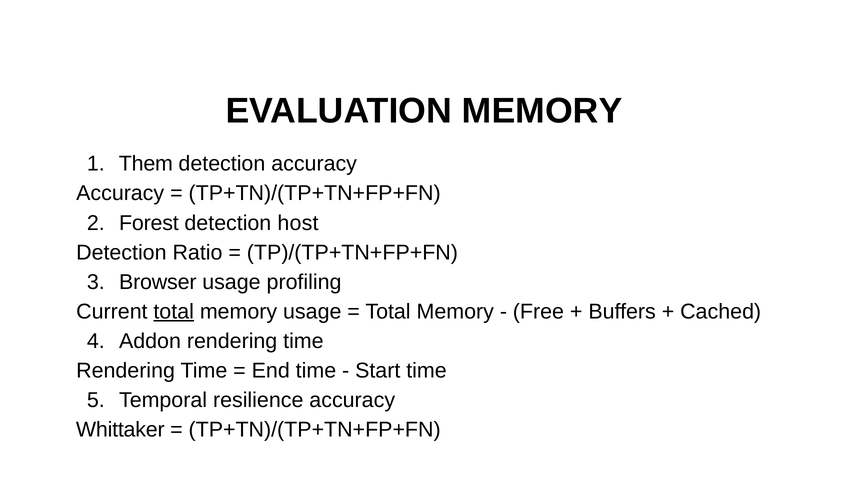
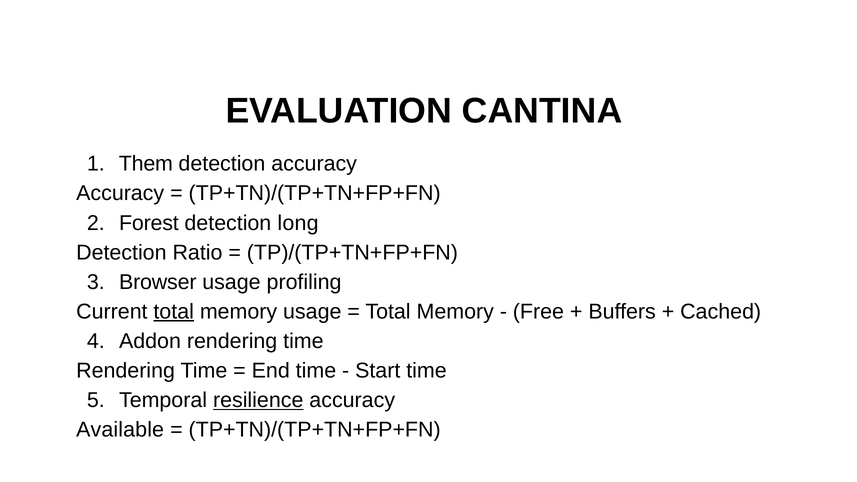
EVALUATION MEMORY: MEMORY -> CANTINA
host: host -> long
resilience underline: none -> present
Whittaker: Whittaker -> Available
